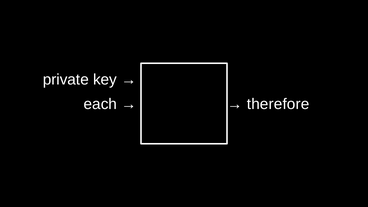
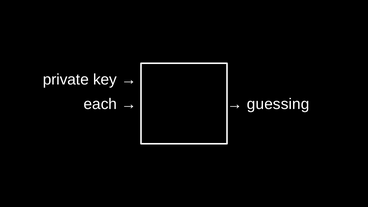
therefore: therefore -> guessing
